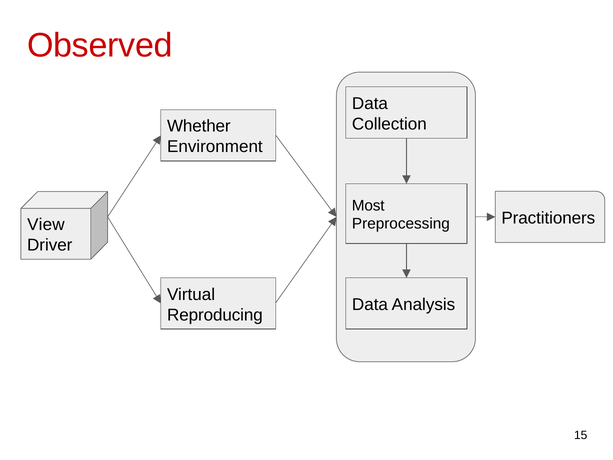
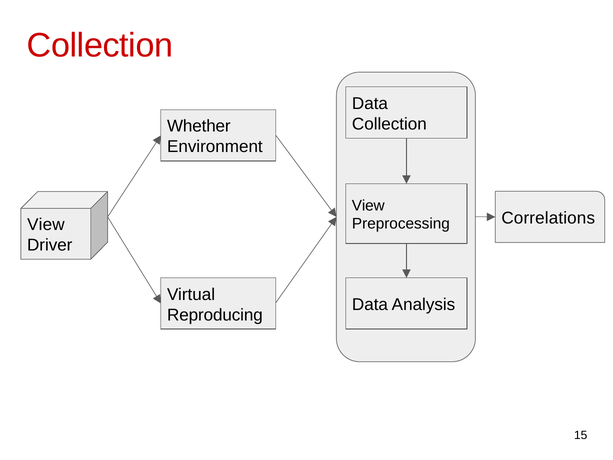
Observed at (100, 46): Observed -> Collection
Most at (368, 205): Most -> View
Practitioners: Practitioners -> Correlations
